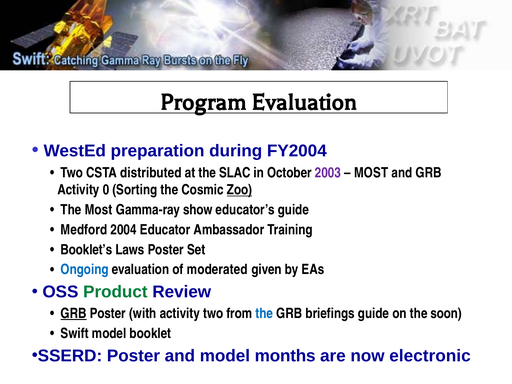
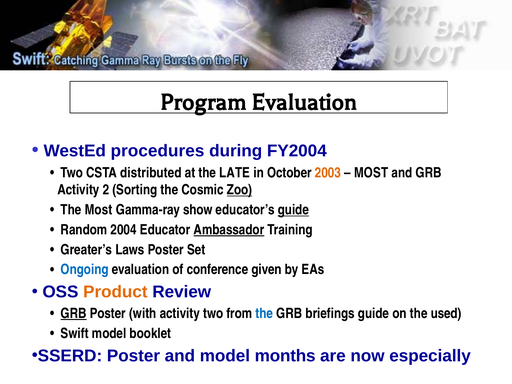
preparation: preparation -> procedures
SLAC: SLAC -> LATE
2003 colour: purple -> orange
0: 0 -> 2
guide at (293, 210) underline: none -> present
Medford: Medford -> Random
Ambassador underline: none -> present
Booklet’s: Booklet’s -> Greater’s
moderated: moderated -> conference
Product colour: green -> orange
soon: soon -> used
electronic: electronic -> especially
